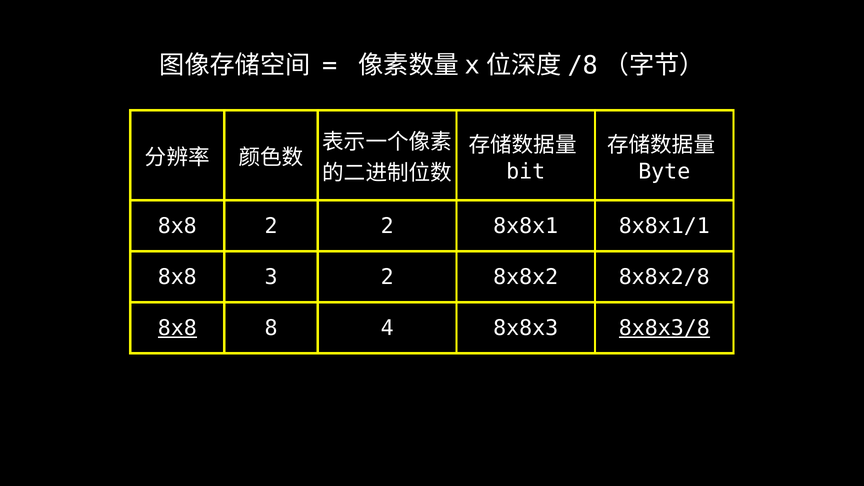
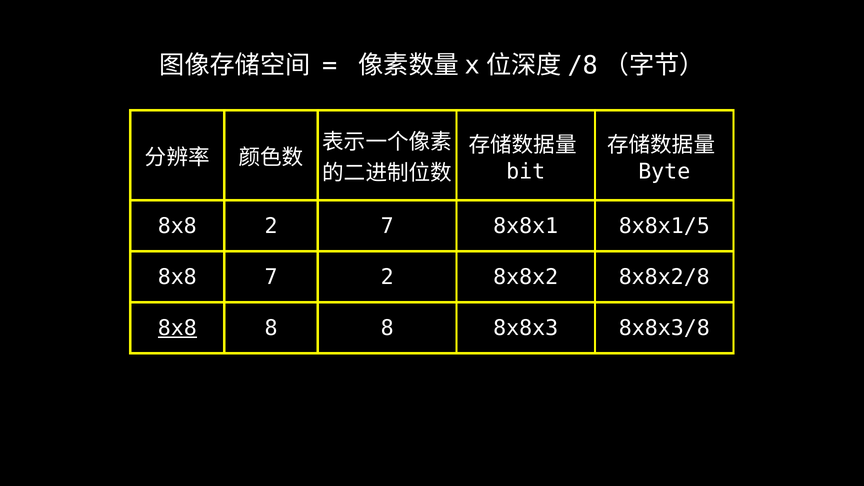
2 2: 2 -> 7
8x8x1/1: 8x8x1/1 -> 8x8x1/5
8x8 3: 3 -> 7
8 4: 4 -> 8
8x8x3/8 underline: present -> none
